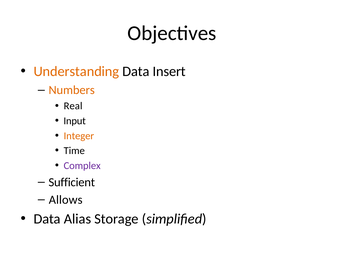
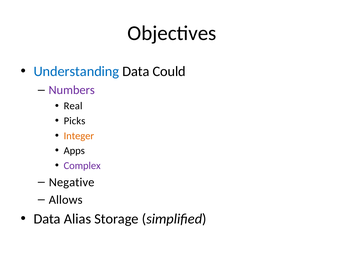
Understanding colour: orange -> blue
Insert: Insert -> Could
Numbers colour: orange -> purple
Input: Input -> Picks
Time: Time -> Apps
Sufficient: Sufficient -> Negative
